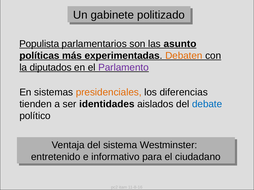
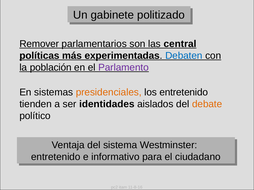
Populista: Populista -> Remover
asunto: asunto -> central
Debaten colour: orange -> blue
diputados: diputados -> población
los diferencias: diferencias -> entretenido
debate colour: blue -> orange
